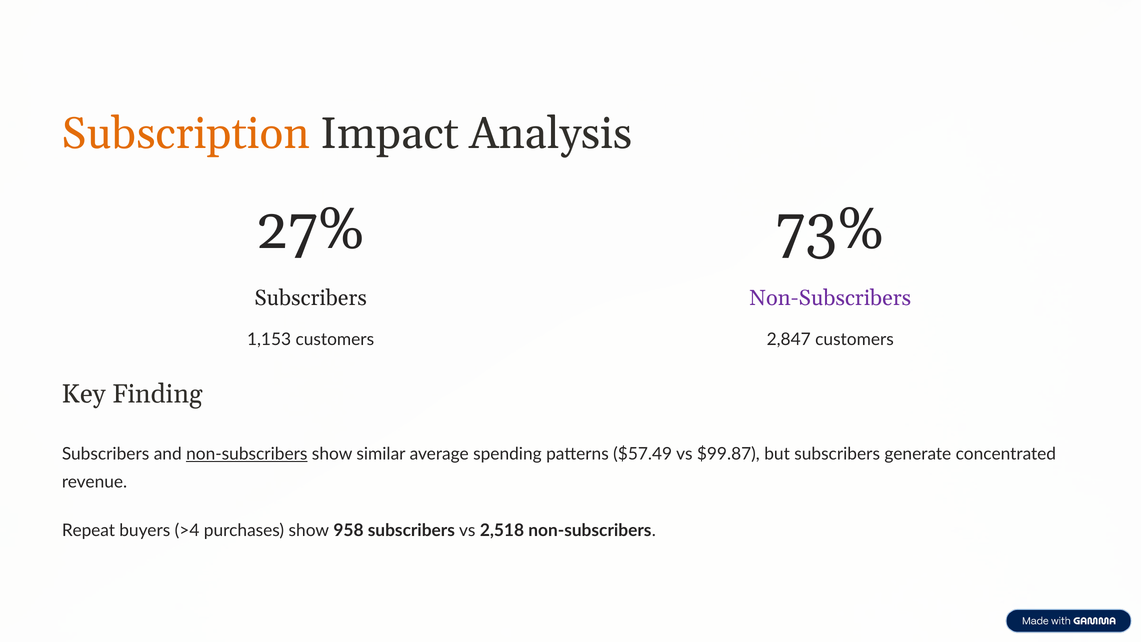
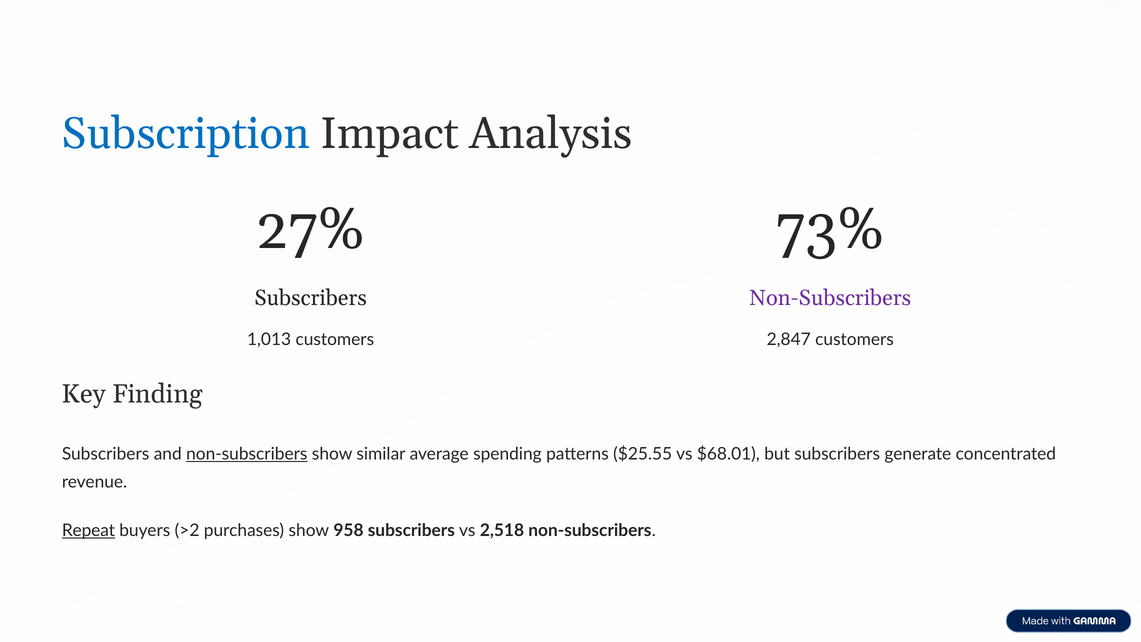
Subscription colour: orange -> blue
1,153: 1,153 -> 1,013
$57.49: $57.49 -> $25.55
$99.87: $99.87 -> $68.01
Repeat underline: none -> present
>4: >4 -> >2
